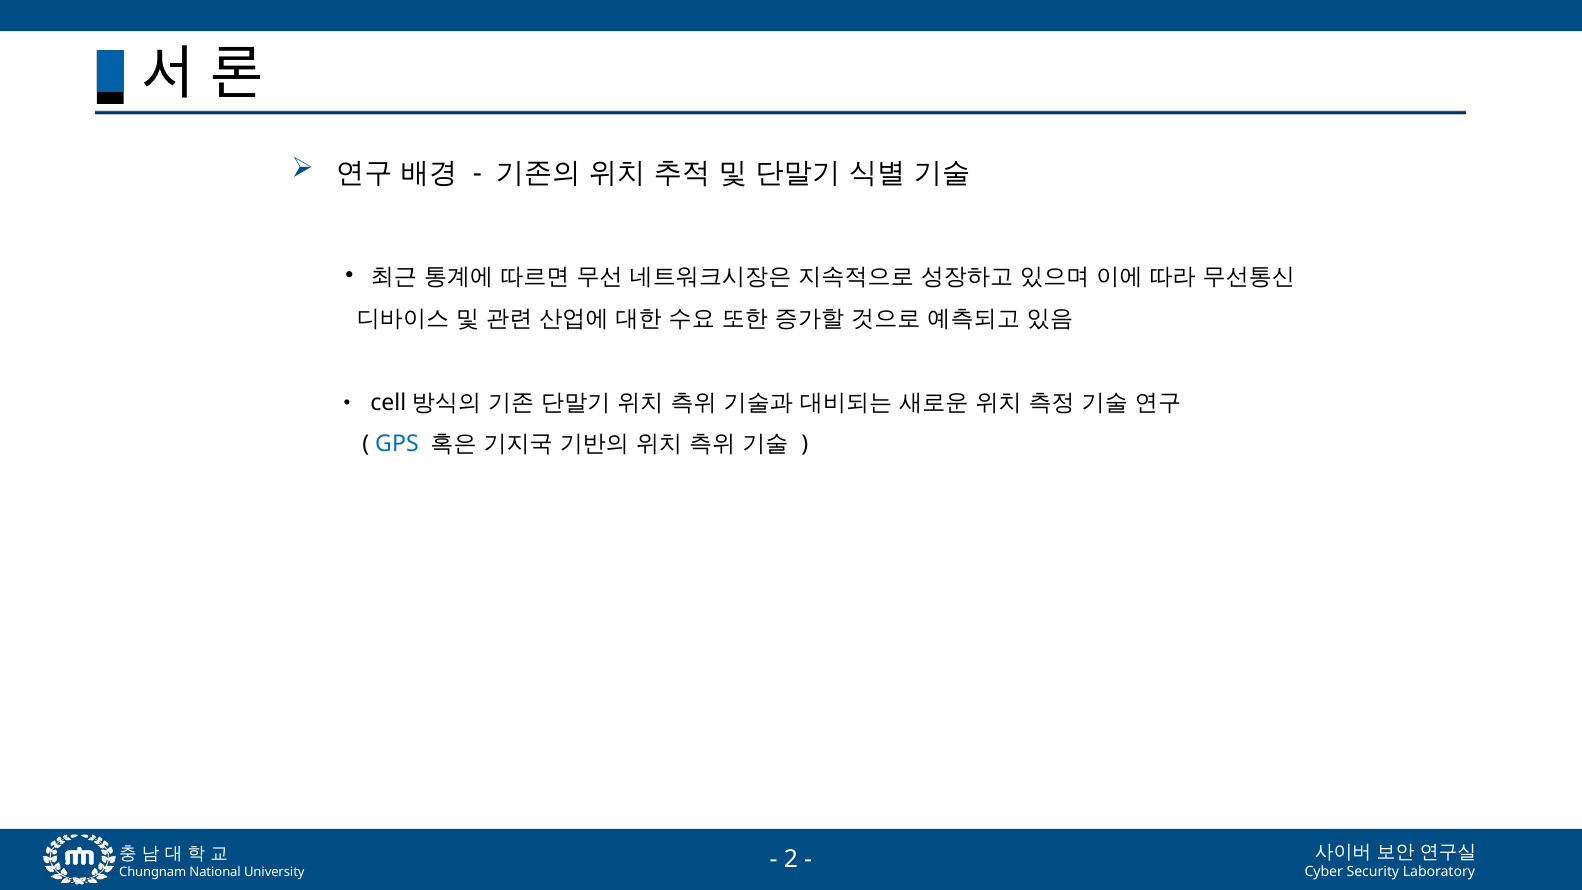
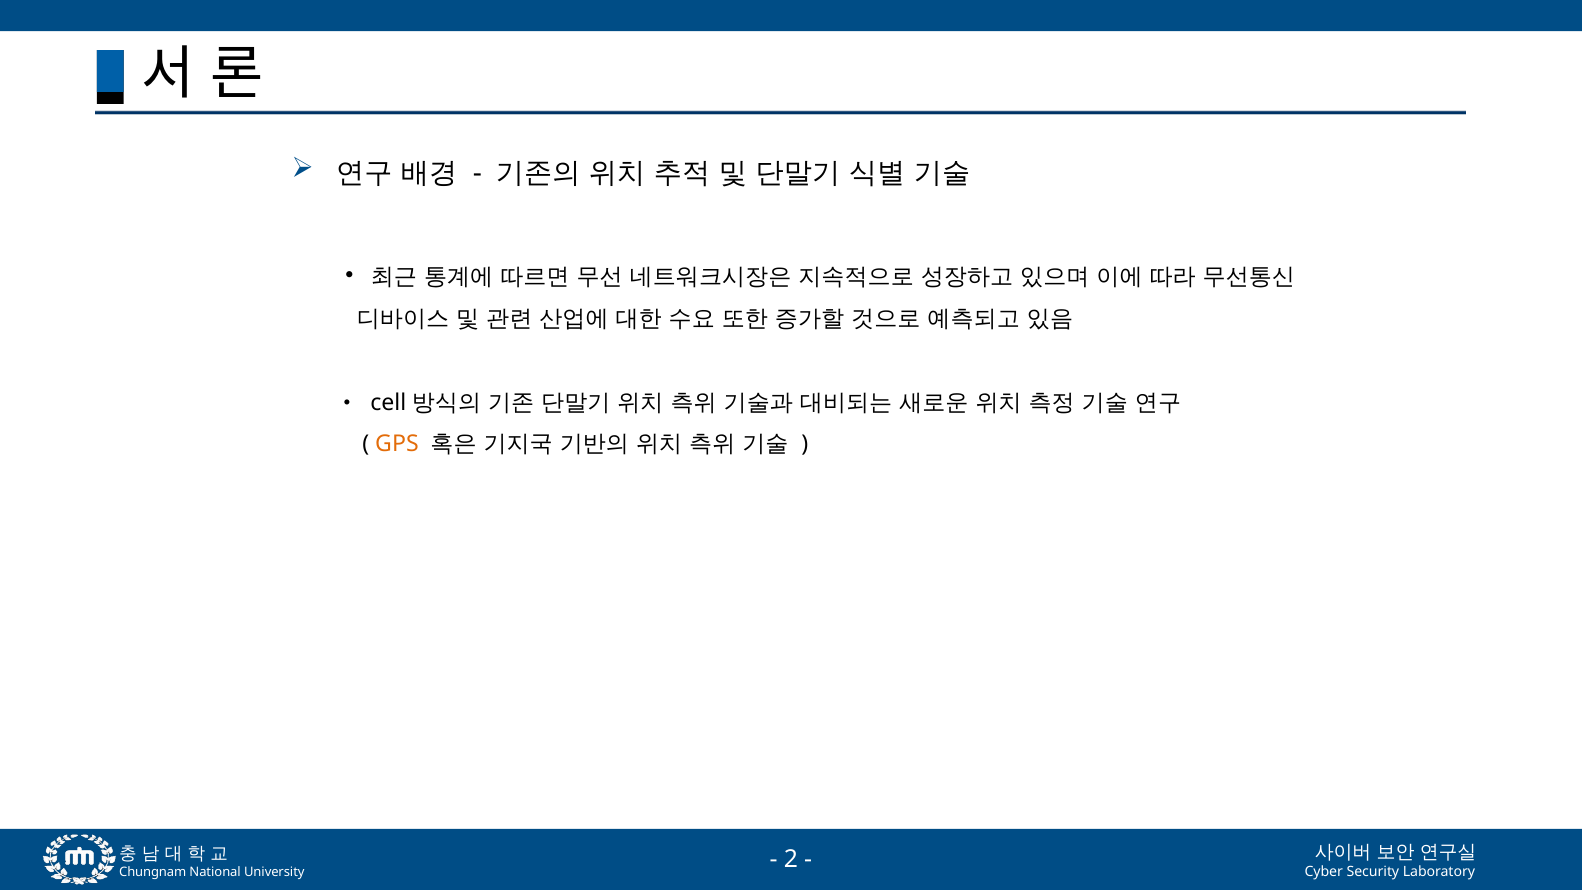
GPS colour: blue -> orange
